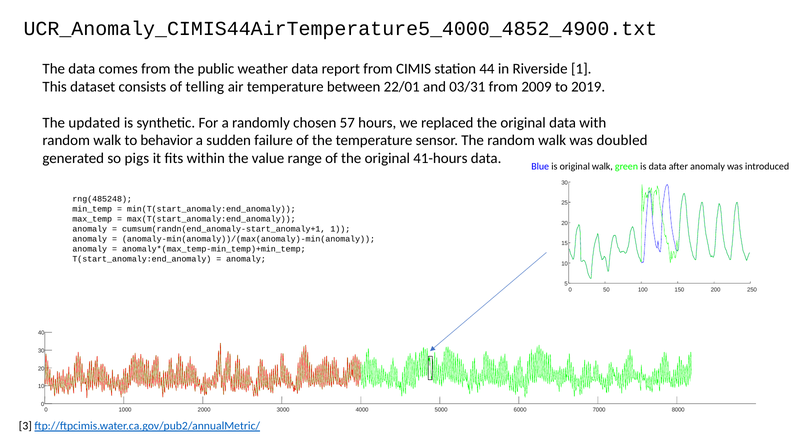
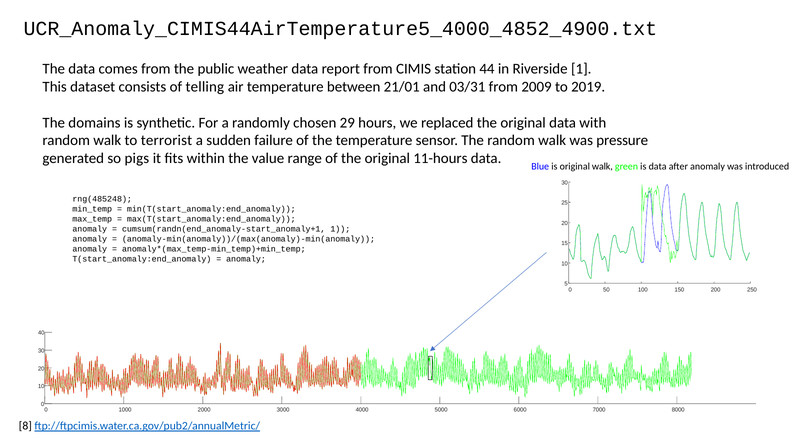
22/01: 22/01 -> 21/01
updated: updated -> domains
57: 57 -> 29
behavior: behavior -> terrorist
doubled: doubled -> pressure
41-hours: 41-hours -> 11-hours
3: 3 -> 8
